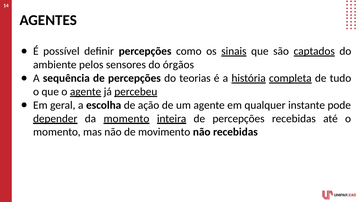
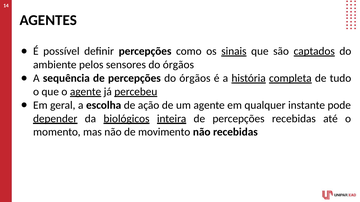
percepções do teorias: teorias -> órgãos
da momento: momento -> biológicos
